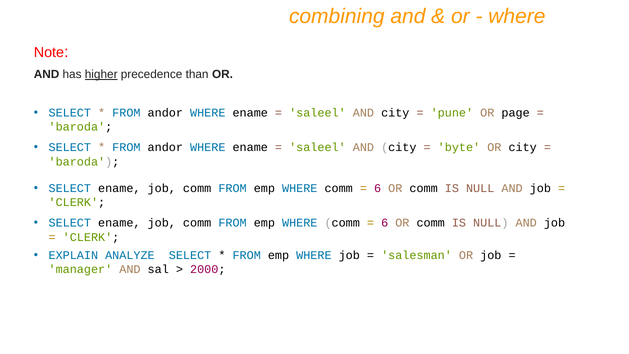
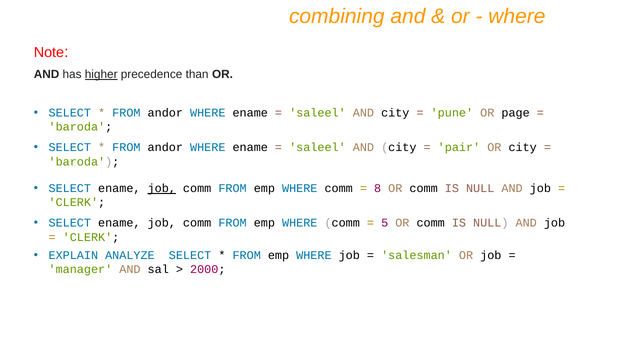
byte: byte -> pair
job at (162, 188) underline: none -> present
6 at (378, 188): 6 -> 8
6 at (385, 223): 6 -> 5
